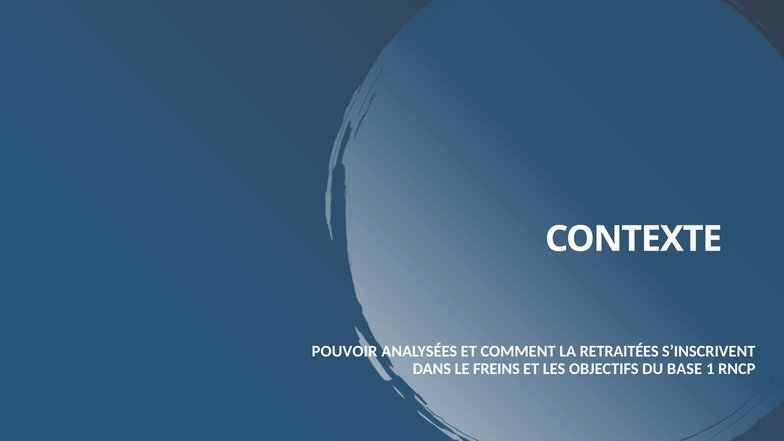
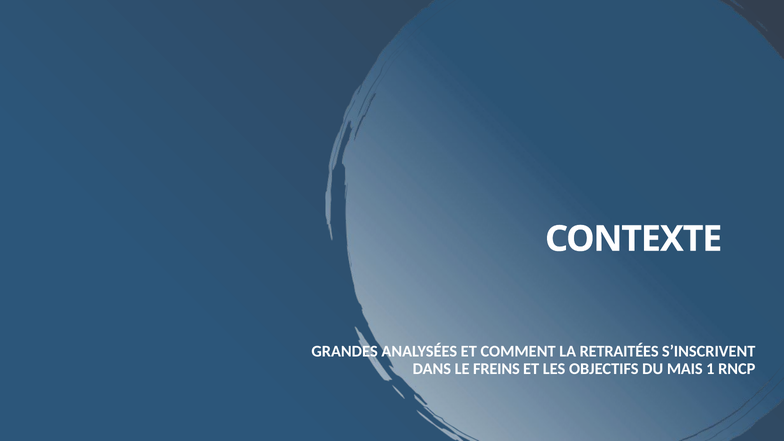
POUVOIR: POUVOIR -> GRANDES
BASE: BASE -> MAIS
